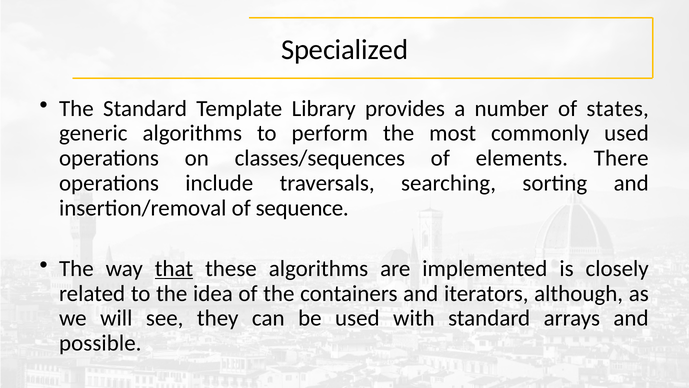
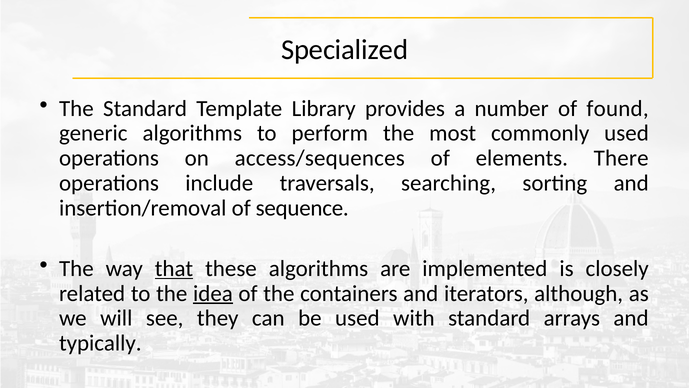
states: states -> found
classes/sequences: classes/sequences -> access/sequences
idea underline: none -> present
possible: possible -> typically
